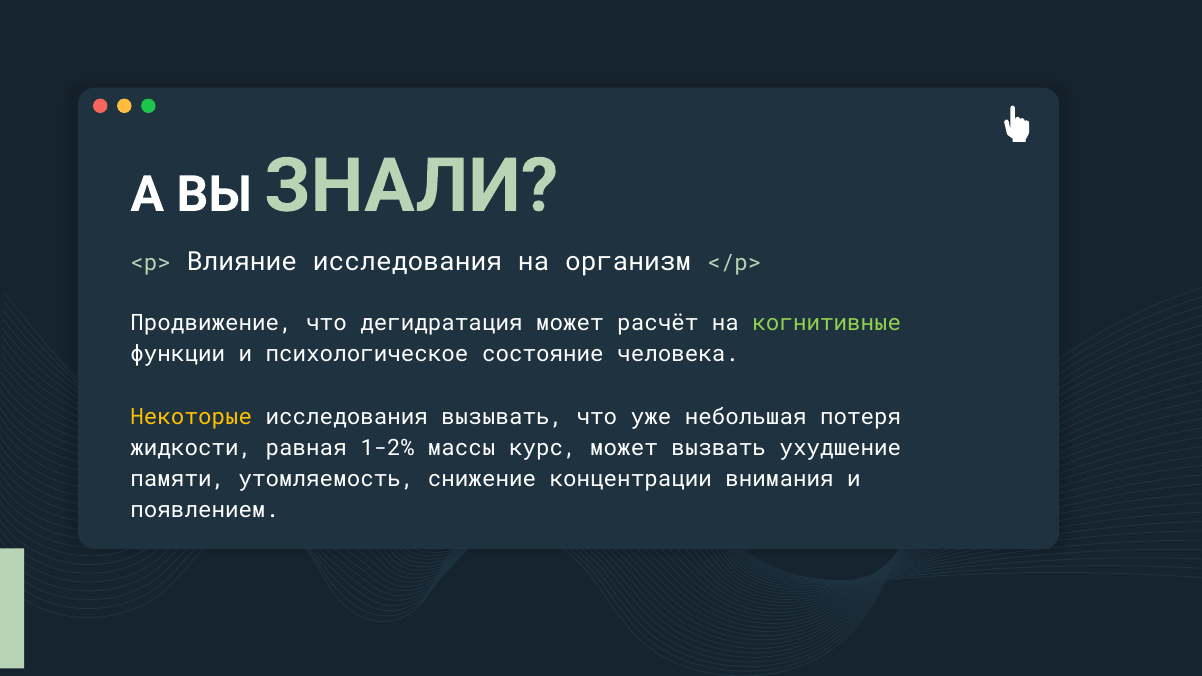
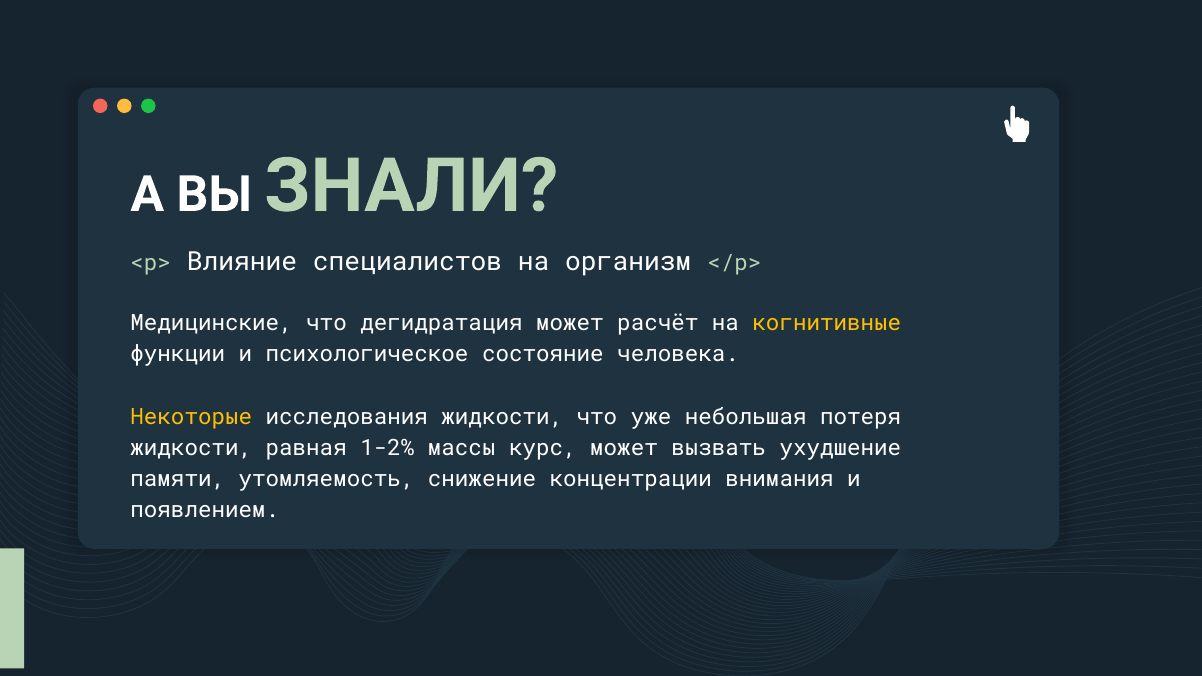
Влияние исследования: исследования -> специалистов
Продвижение: Продвижение -> Медицинские
когнитивные colour: light green -> yellow
исследования вызывать: вызывать -> жидкости
